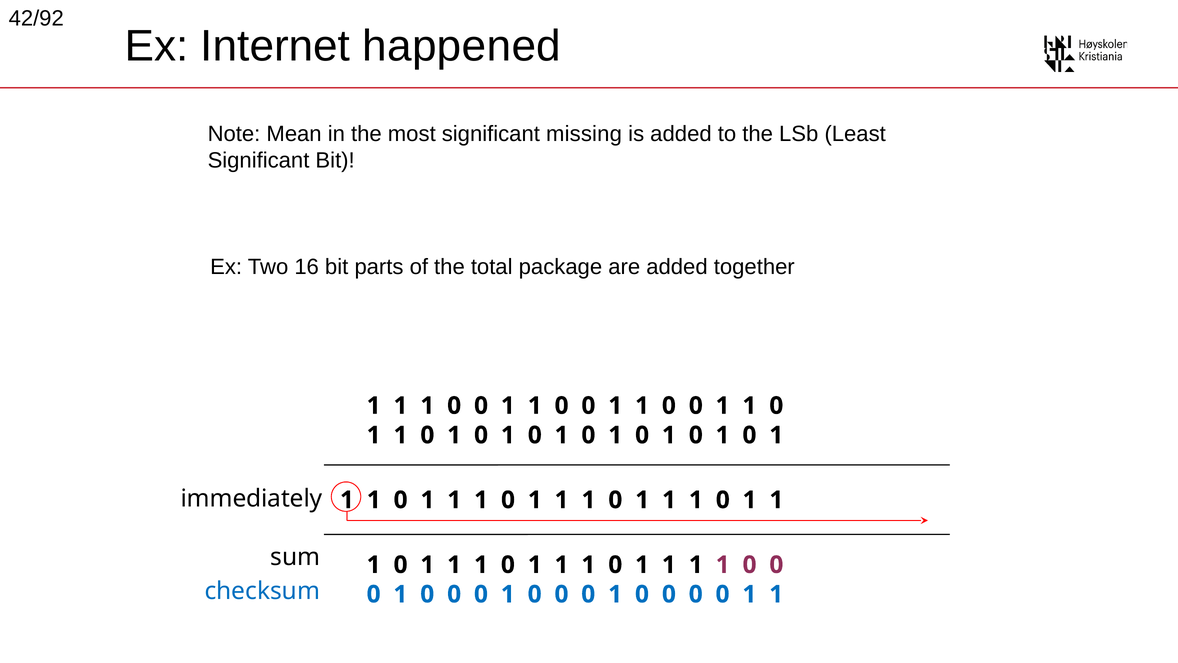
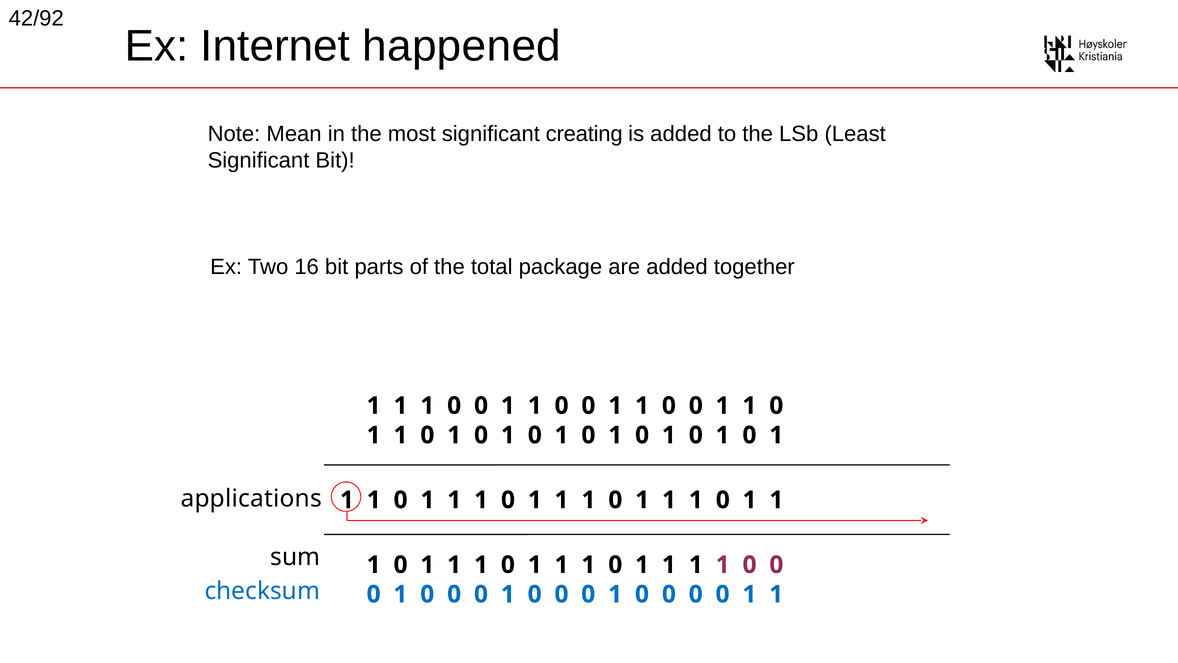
missing: missing -> creating
immediately: immediately -> applications
